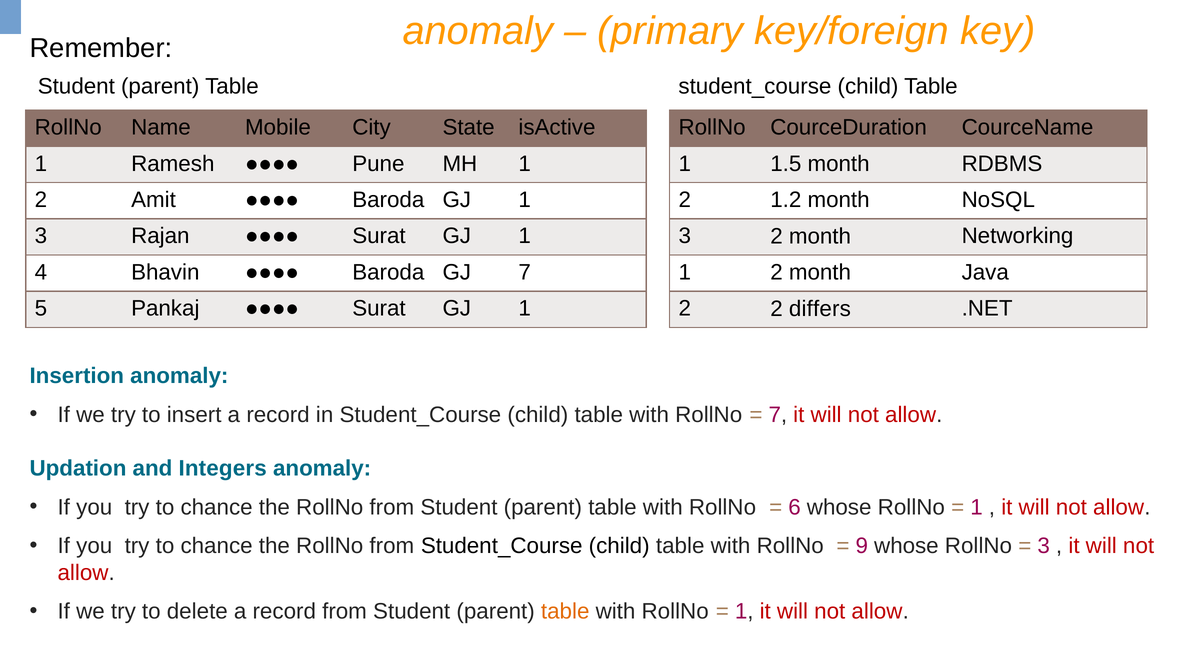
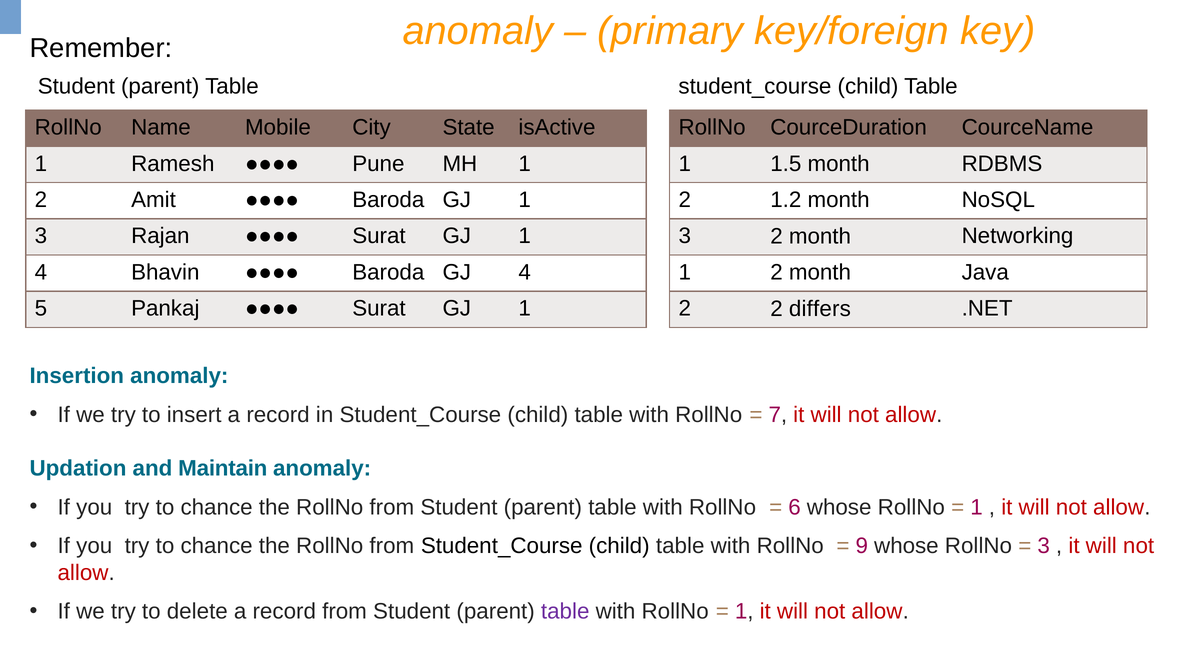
GJ 7: 7 -> 4
Integers: Integers -> Maintain
table at (565, 612) colour: orange -> purple
